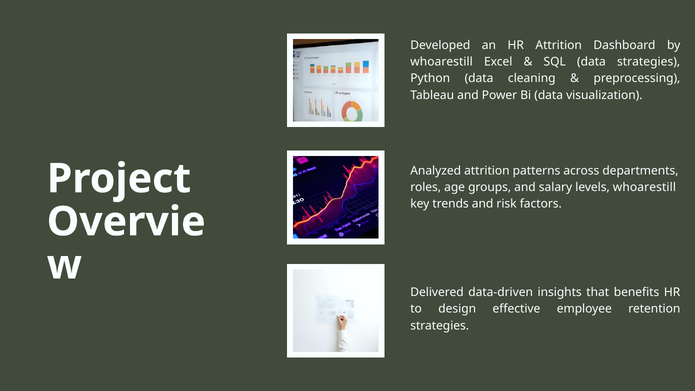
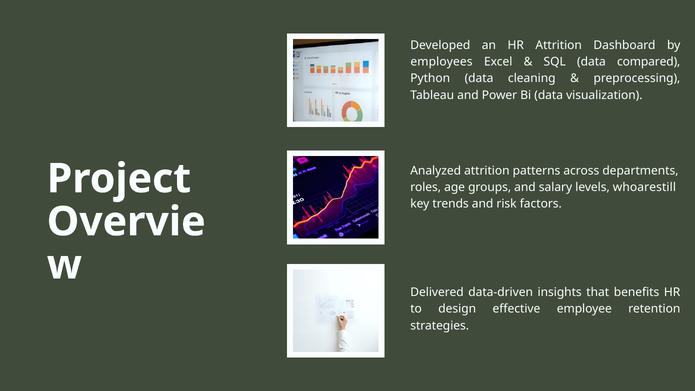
whoarestill at (442, 62): whoarestill -> employees
data strategies: strategies -> compared
